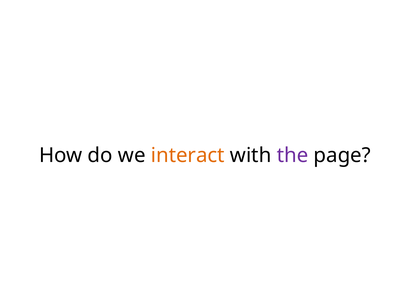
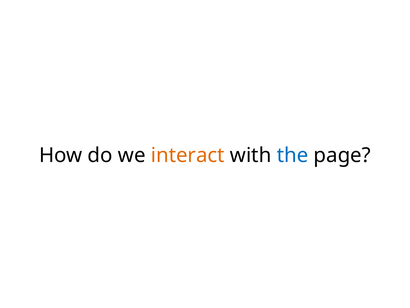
the colour: purple -> blue
